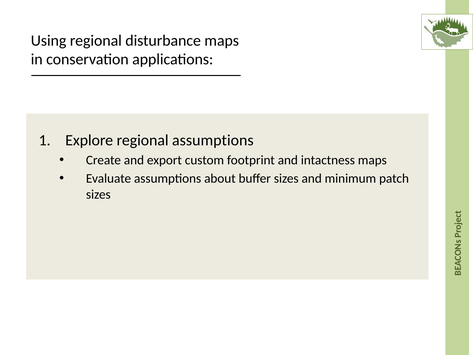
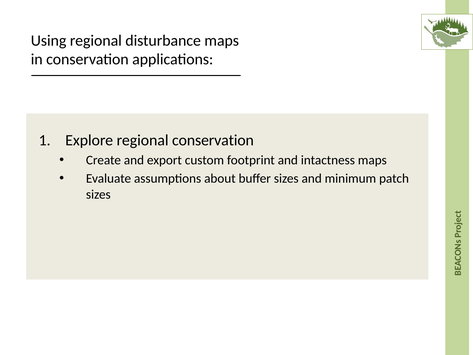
regional assumptions: assumptions -> conservation
